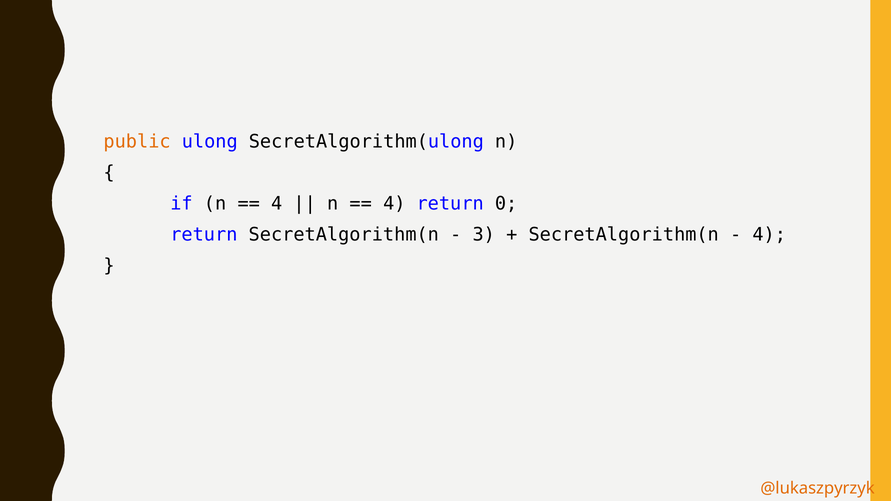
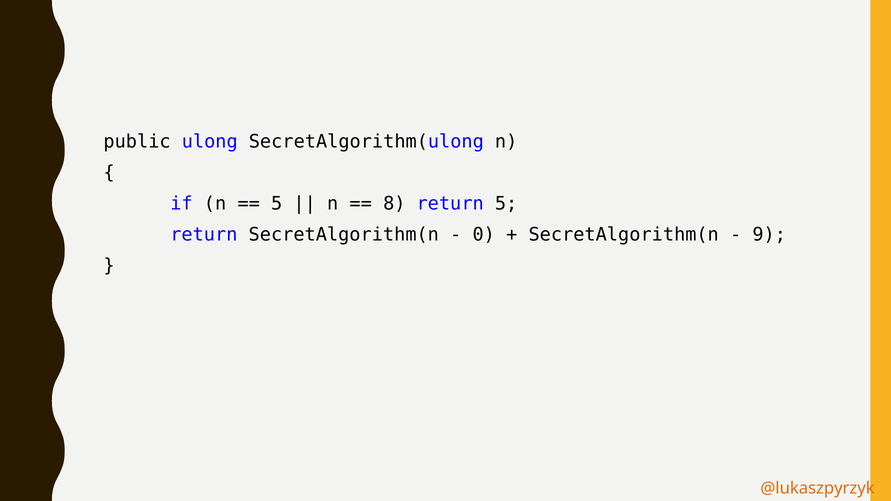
public colour: orange -> black
4 at (277, 204): 4 -> 5
4 at (394, 204): 4 -> 8
return 0: 0 -> 5
3: 3 -> 0
4 at (769, 235): 4 -> 9
